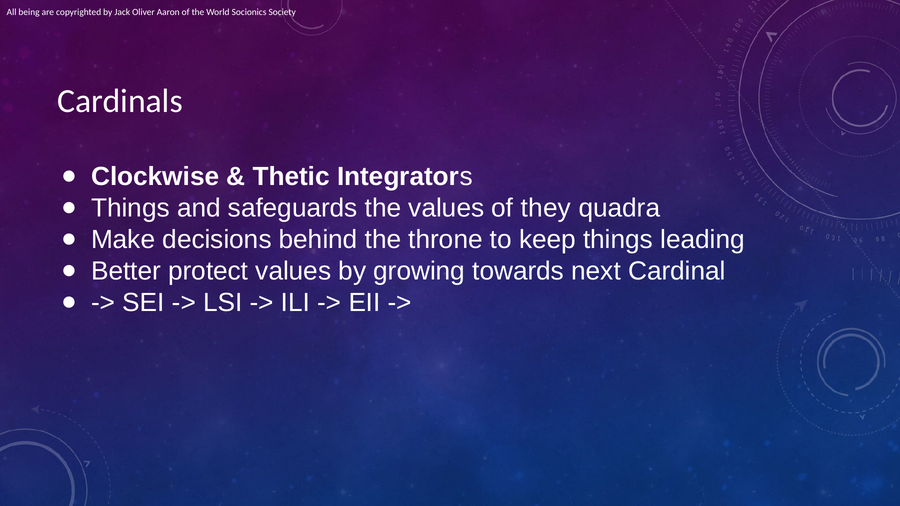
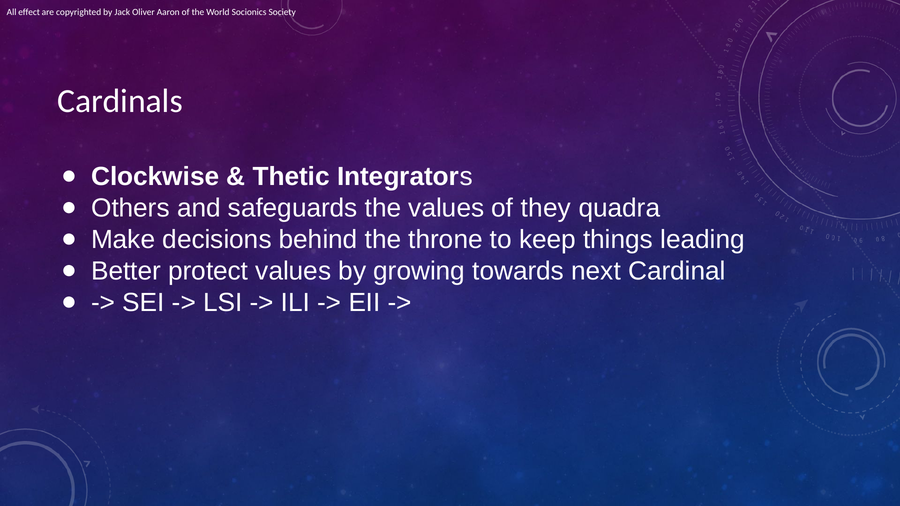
being: being -> effect
Things at (130, 208): Things -> Others
